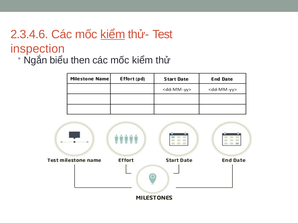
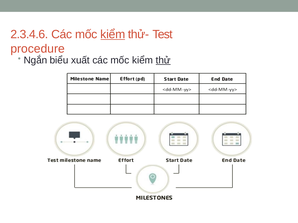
inspection: inspection -> procedure
then: then -> xuất
thử underline: none -> present
